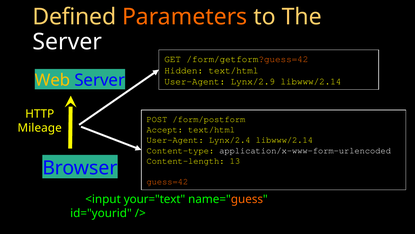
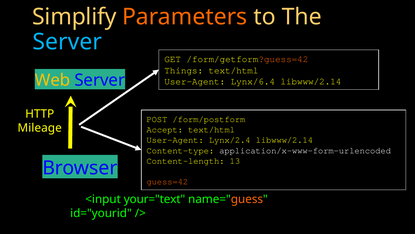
Defined: Defined -> Simplify
Server at (67, 42) colour: white -> light blue
Hidden: Hidden -> Things
Lynx/2.9: Lynx/2.9 -> Lynx/6.4
